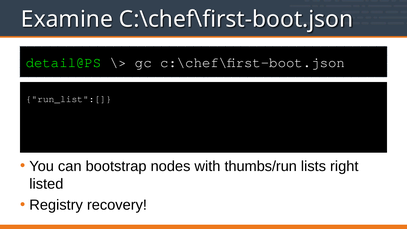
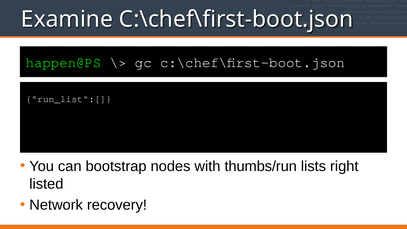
detail@PS: detail@PS -> happen@PS
Registry: Registry -> Network
